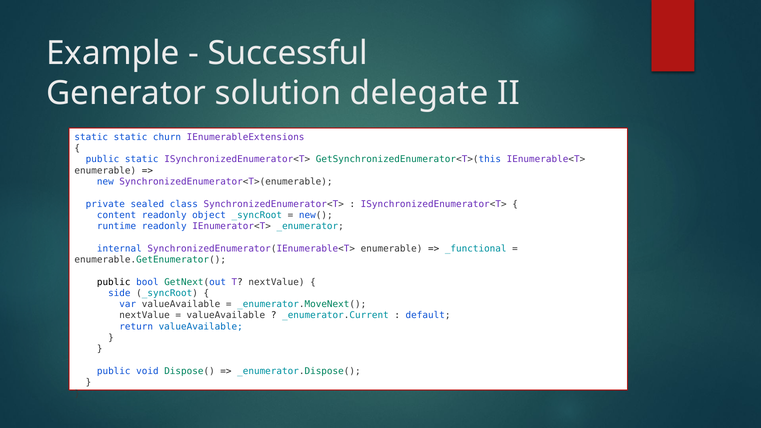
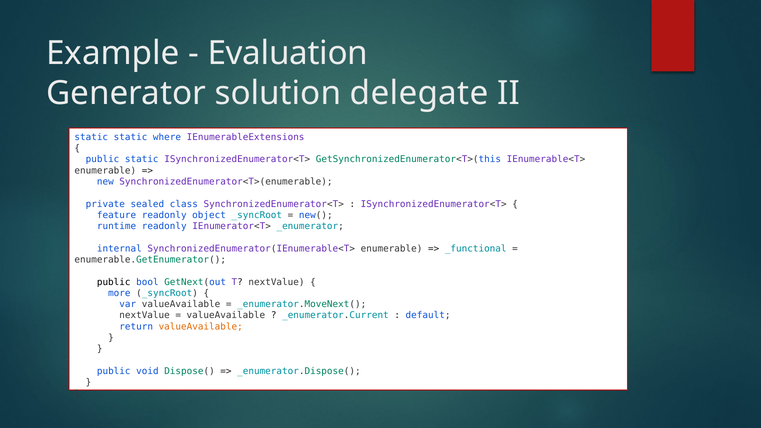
Successful: Successful -> Evaluation
churn: churn -> where
content: content -> feature
side: side -> more
valueAvailable at (201, 327) colour: blue -> orange
